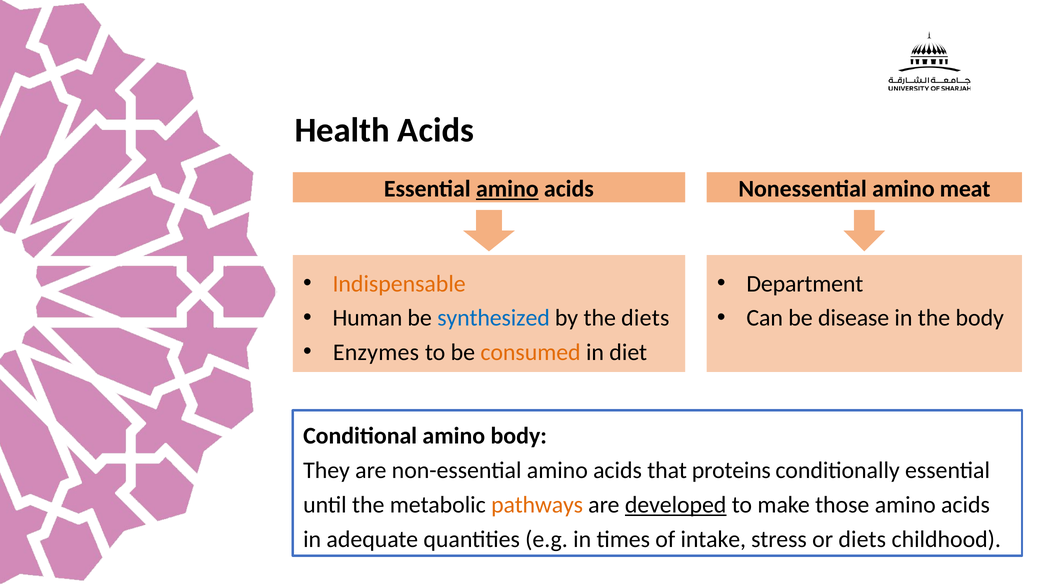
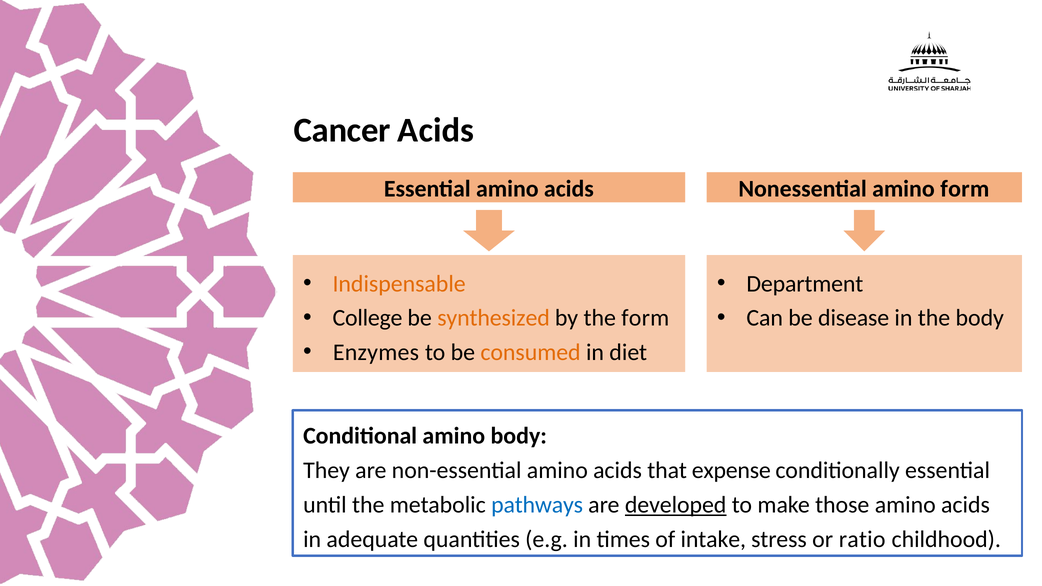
Health: Health -> Cancer
amino at (507, 189) underline: present -> none
amino meat: meat -> form
Human: Human -> College
synthesized colour: blue -> orange
the diets: diets -> form
proteins: proteins -> expense
pathways colour: orange -> blue
or diets: diets -> ratio
